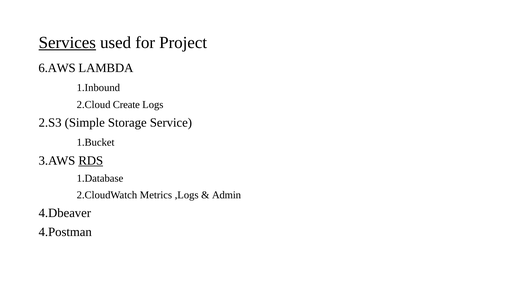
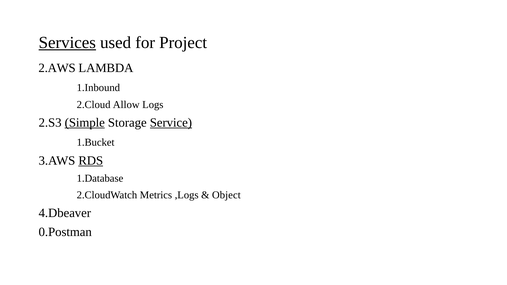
6.AWS: 6.AWS -> 2.AWS
Create: Create -> Allow
Simple underline: none -> present
Service underline: none -> present
Admin: Admin -> Object
4.Postman: 4.Postman -> 0.Postman
